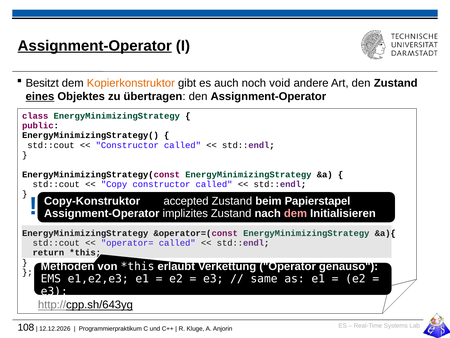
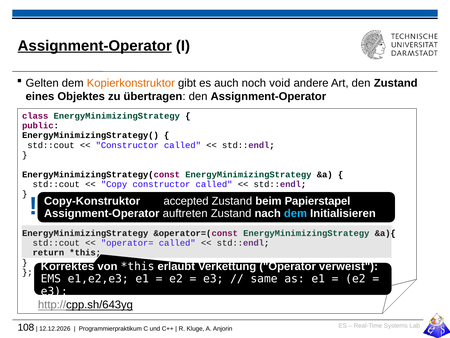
Besitzt: Besitzt -> Gelten
eines underline: present -> none
implizites: implizites -> auftreten
dem at (295, 213) colour: pink -> light blue
Methoden: Methoden -> Korrektes
genauso: genauso -> verweist
